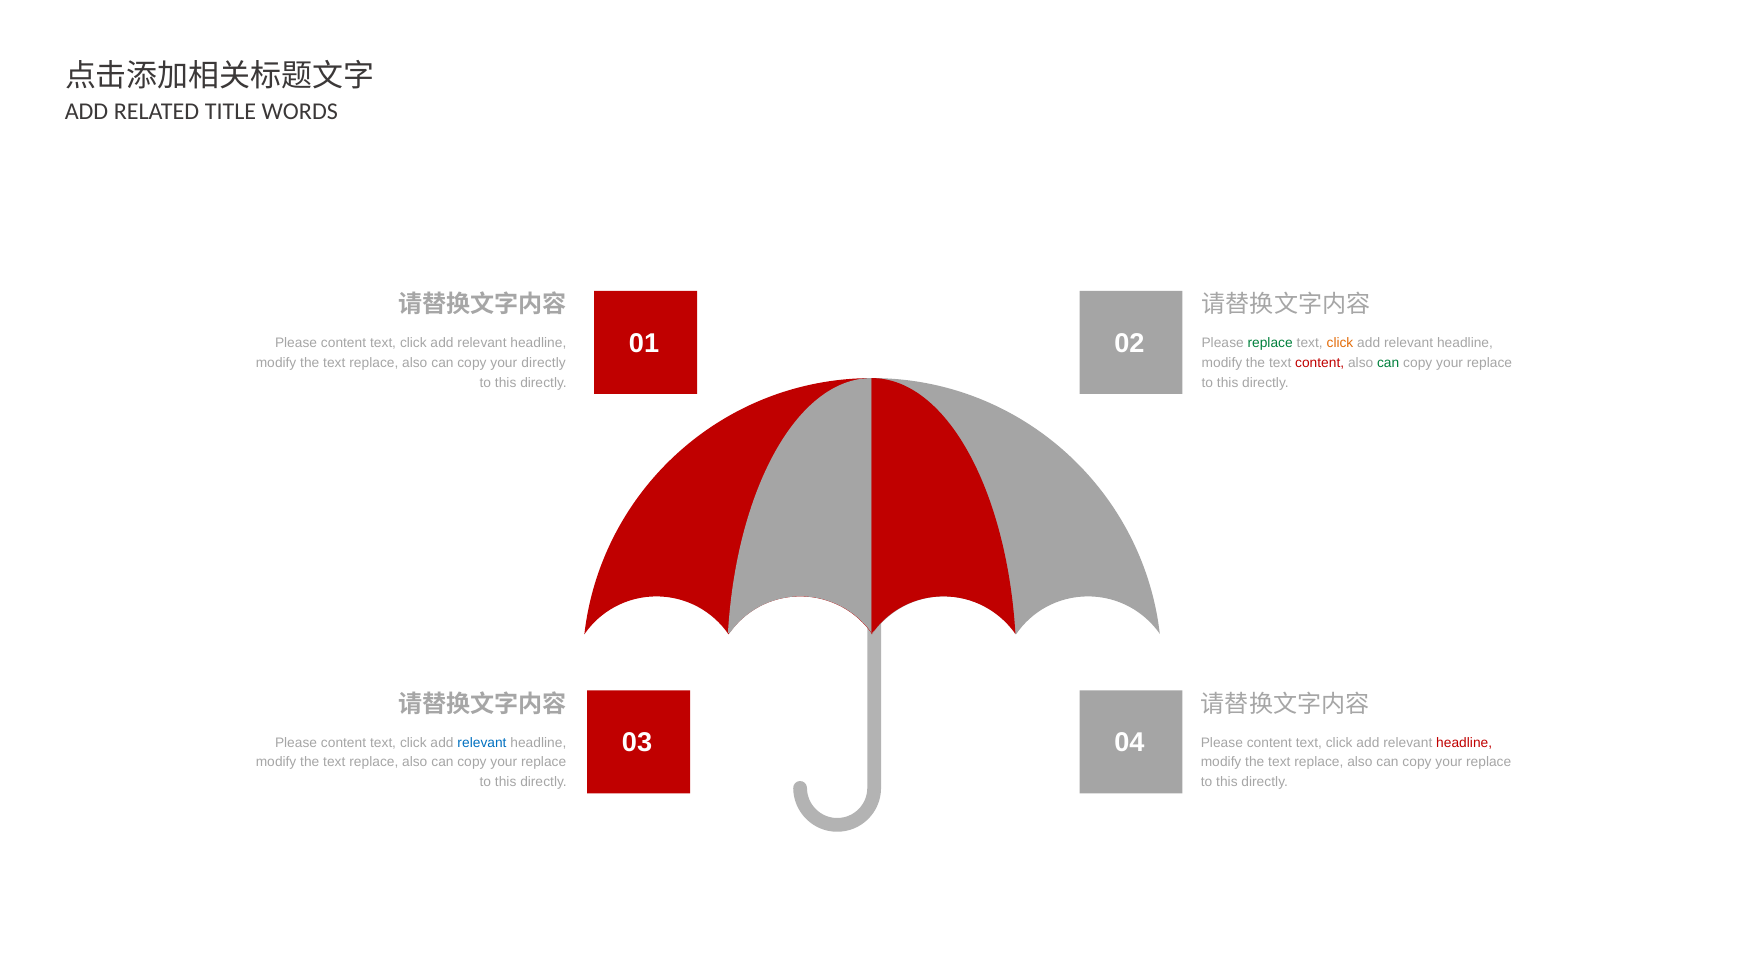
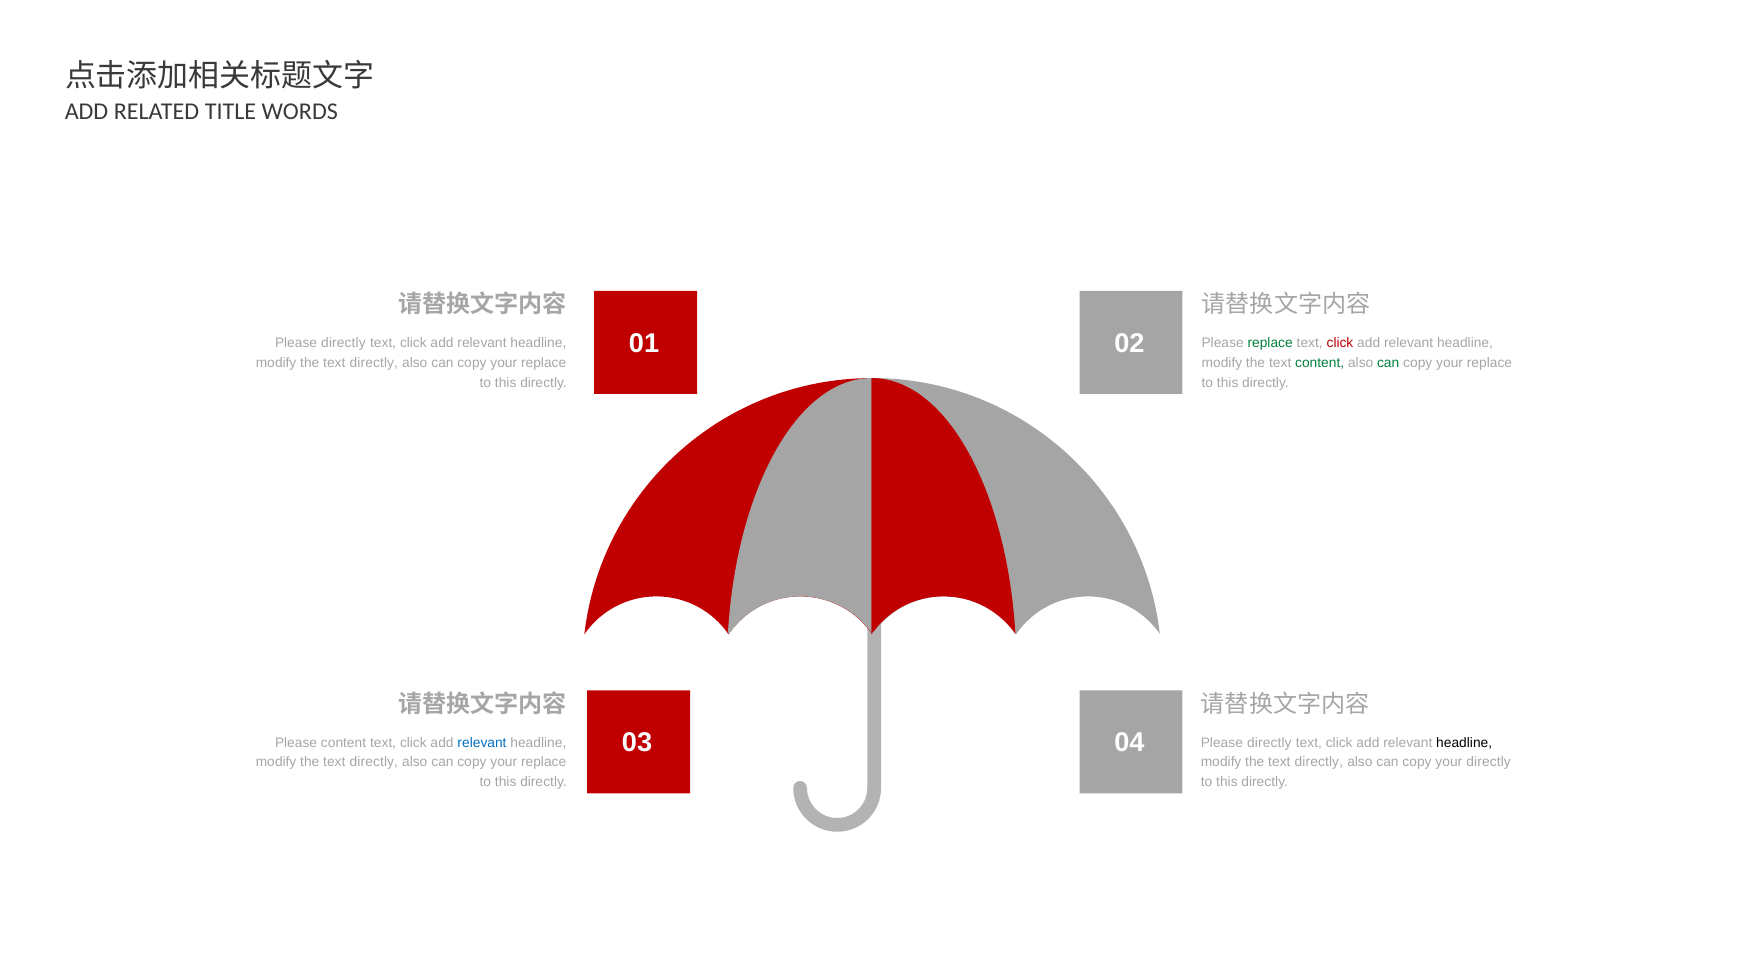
content at (344, 343): content -> directly
click at (1340, 343) colour: orange -> red
replace at (374, 363): replace -> directly
directly at (544, 363): directly -> replace
content at (1320, 363) colour: red -> green
content at (1269, 743): content -> directly
headline at (1464, 743) colour: red -> black
replace at (374, 763): replace -> directly
replace at (1319, 763): replace -> directly
replace at (1489, 763): replace -> directly
